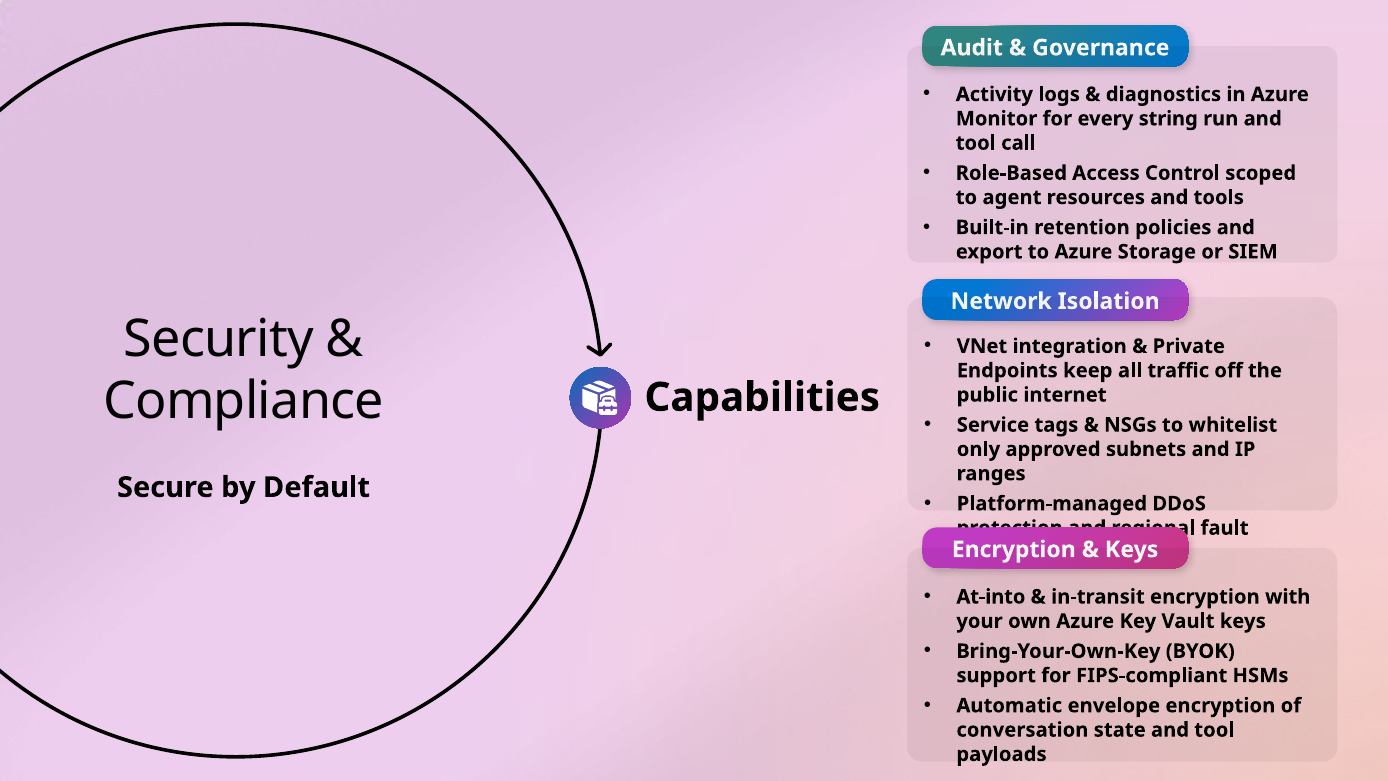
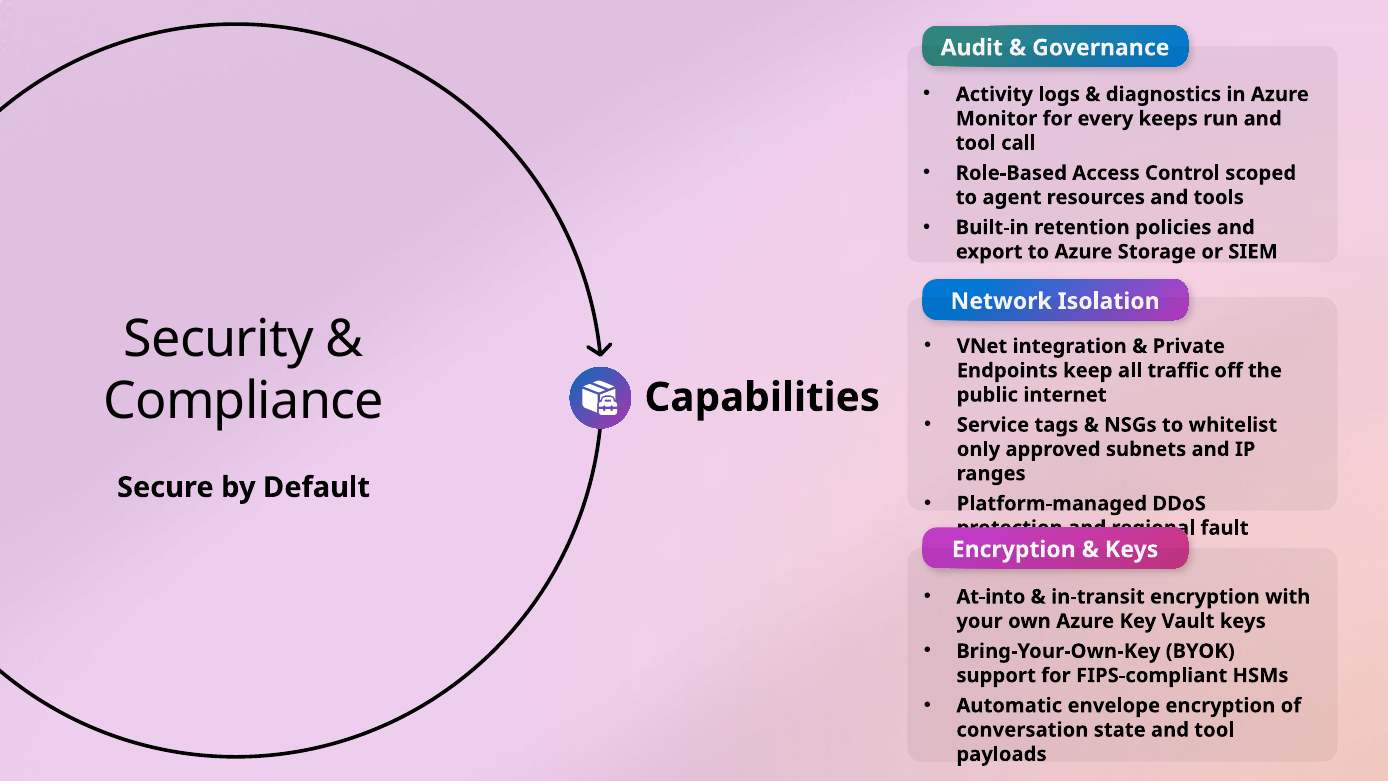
string: string -> keeps
